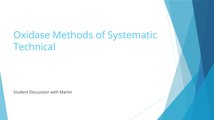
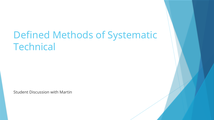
Oxidase: Oxidase -> Defined
